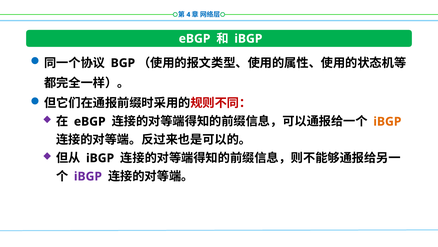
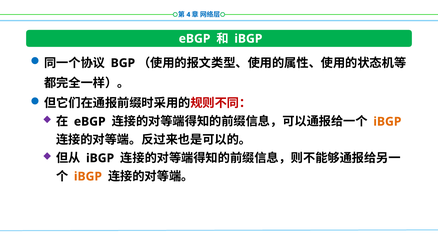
iBGP at (88, 176) colour: purple -> orange
